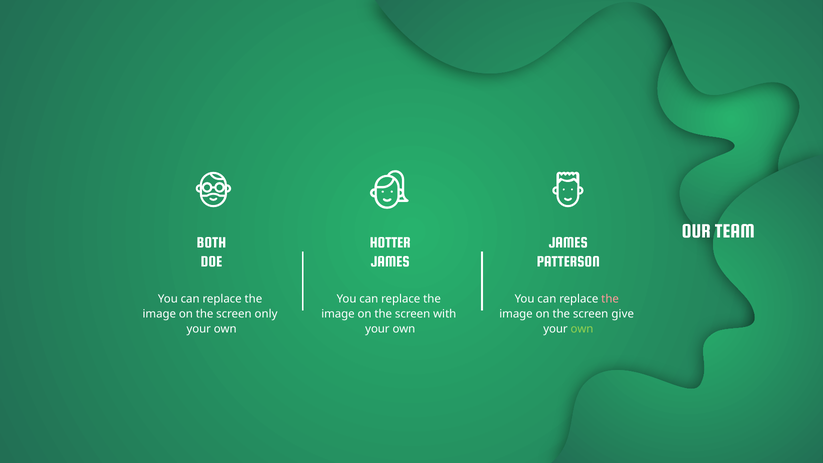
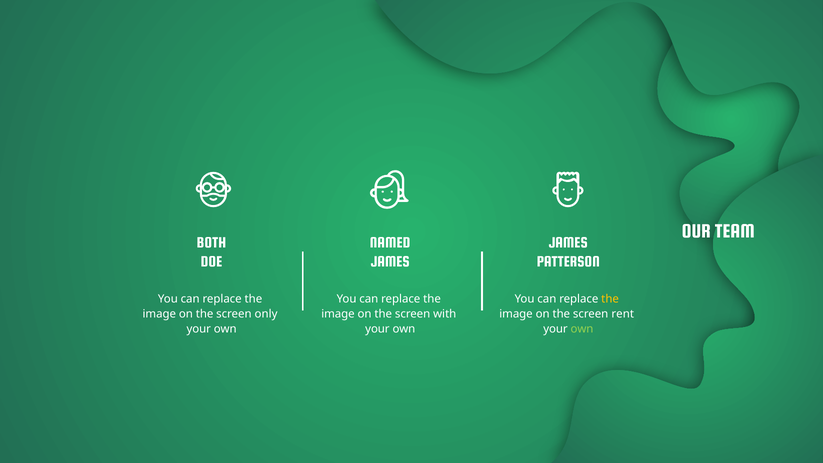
HOTTER: HOTTER -> NAMED
the at (610, 299) colour: pink -> yellow
give: give -> rent
